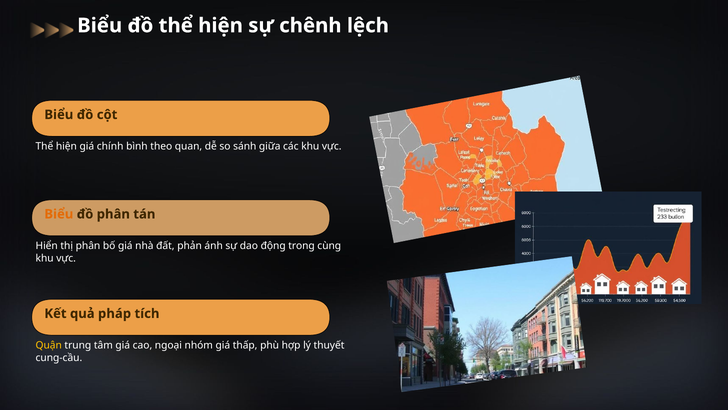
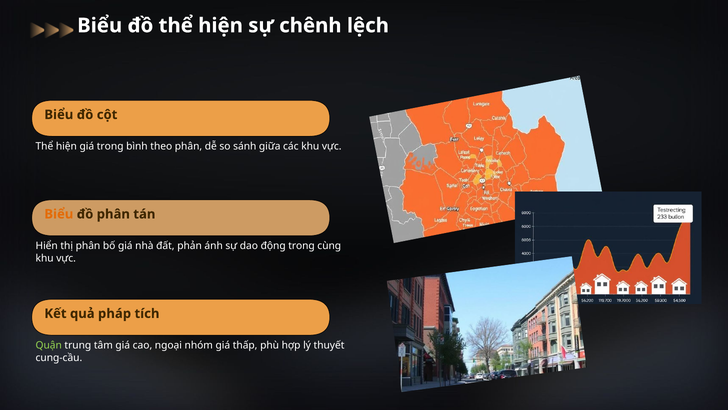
giá chính: chính -> trong
theo quan: quan -> phân
Quận colour: yellow -> light green
